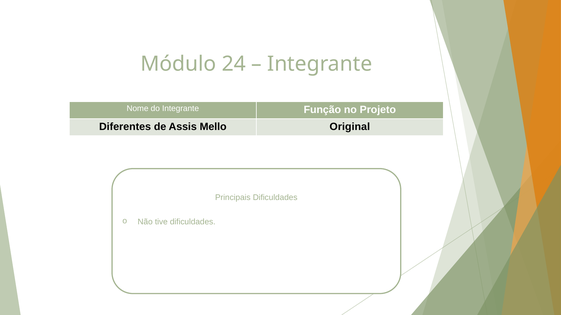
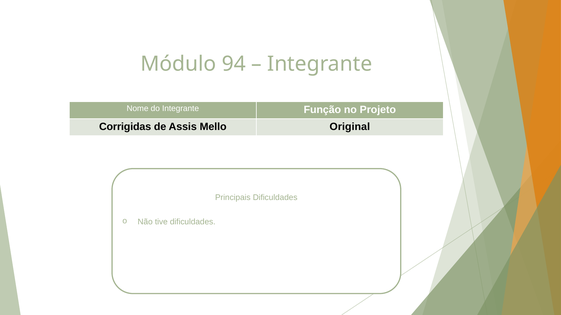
24: 24 -> 94
Diferentes: Diferentes -> Corrigidas
